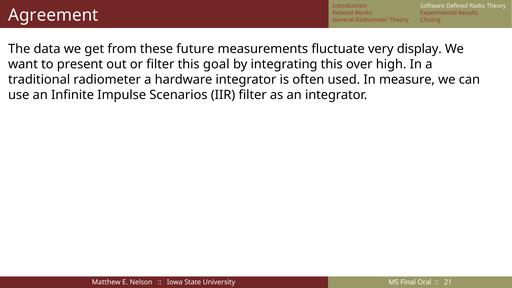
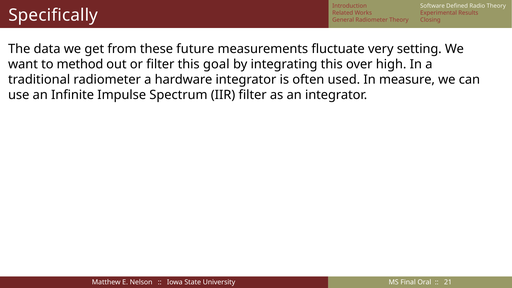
Agreement: Agreement -> Specifically
display: display -> setting
present: present -> method
Scenarios: Scenarios -> Spectrum
